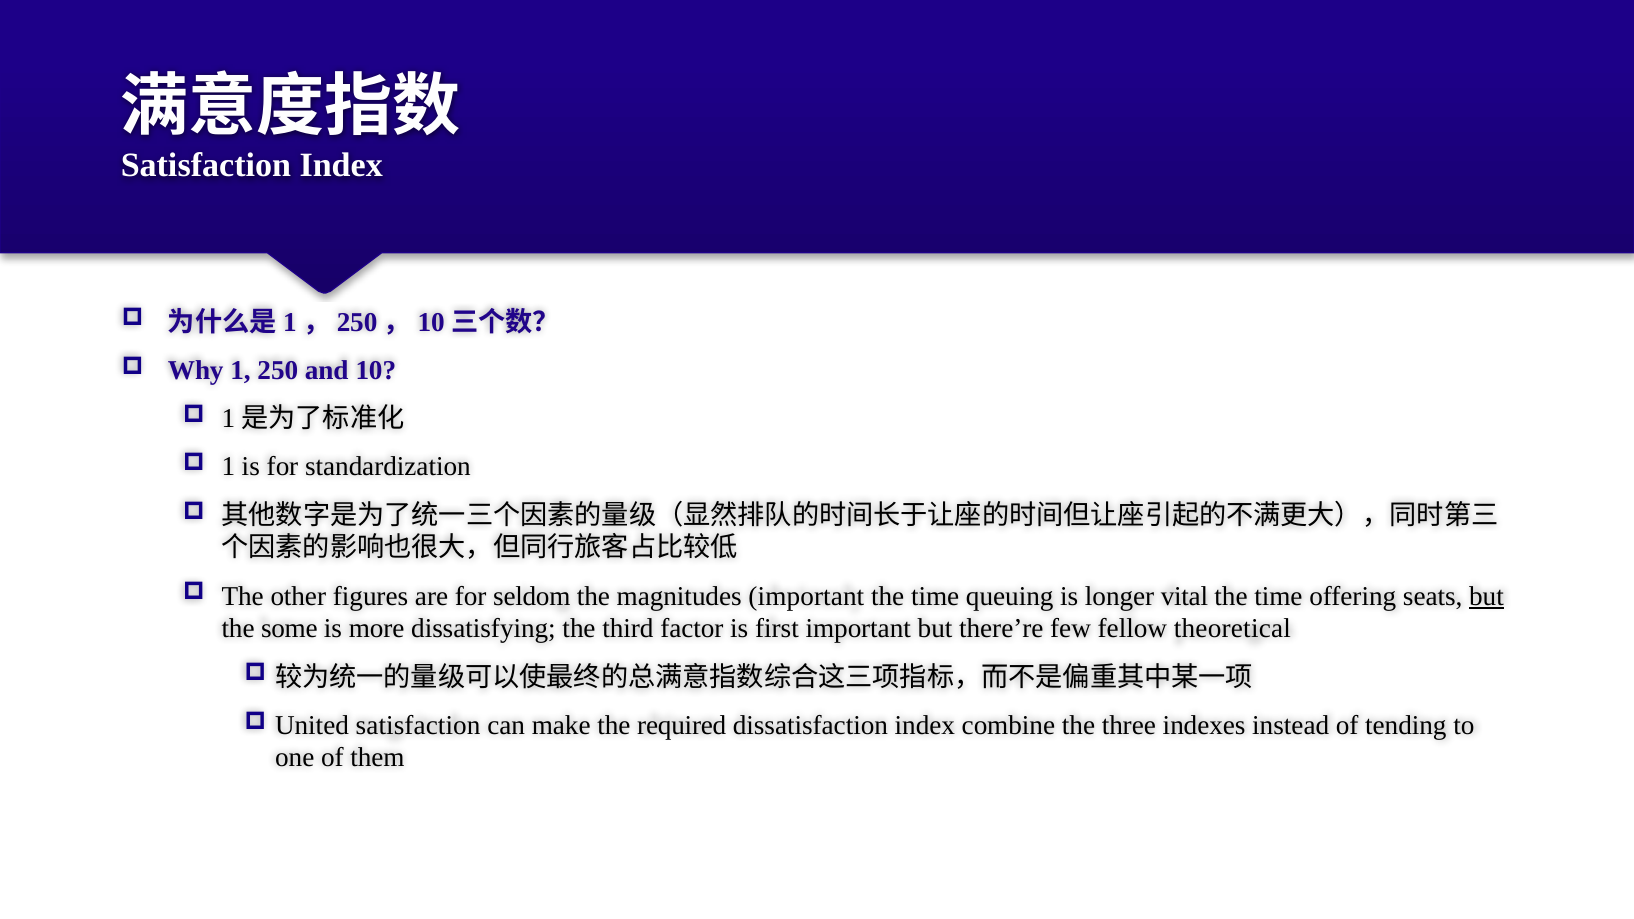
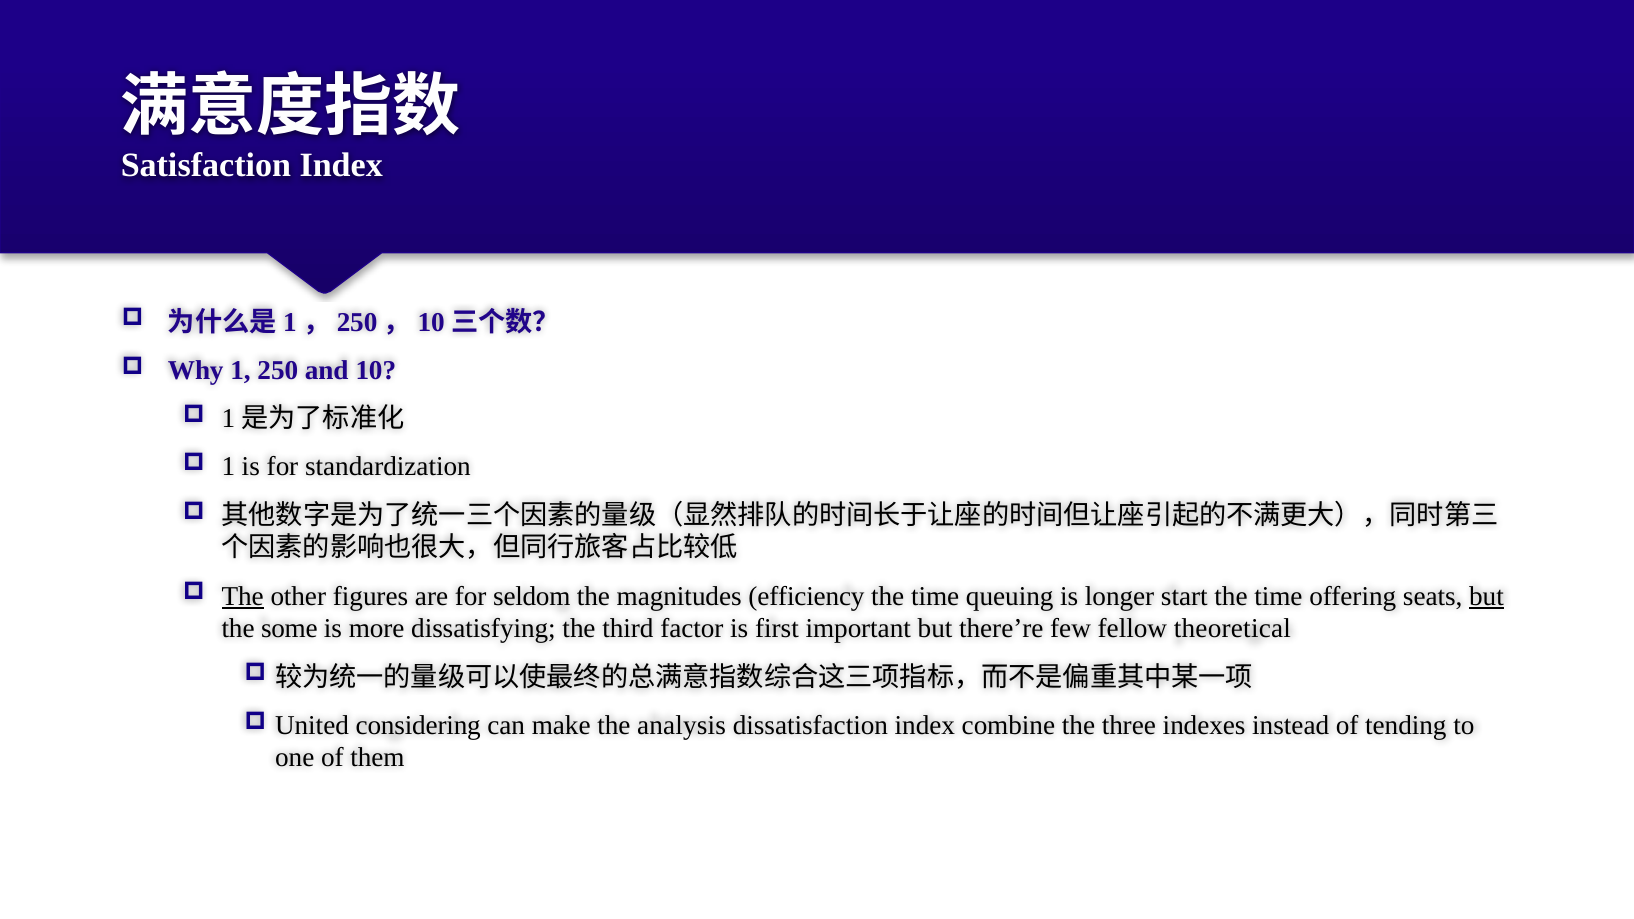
The at (243, 596) underline: none -> present
magnitudes important: important -> efficiency
vital: vital -> start
United satisfaction: satisfaction -> considering
required: required -> analysis
